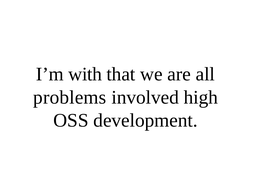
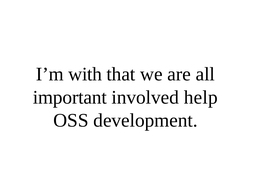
problems: problems -> important
high: high -> help
